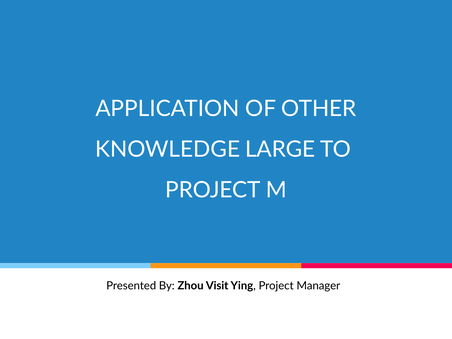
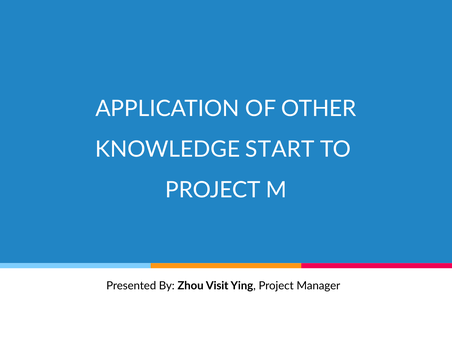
LARGE: LARGE -> START
